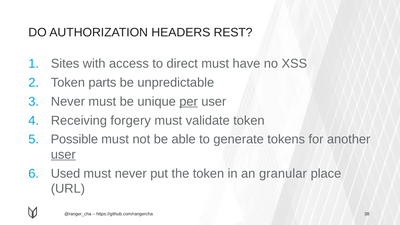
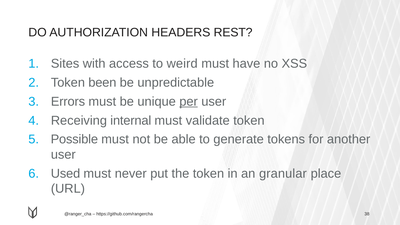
direct: direct -> weird
parts: parts -> been
Never at (68, 102): Never -> Errors
forgery: forgery -> internal
user at (63, 155) underline: present -> none
